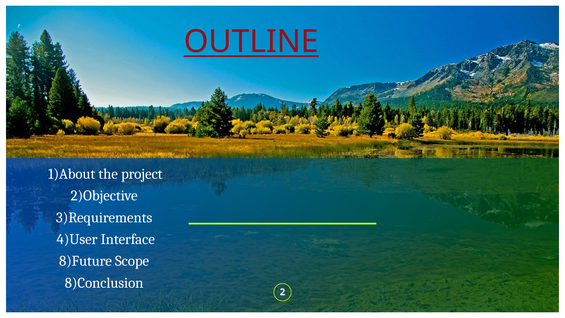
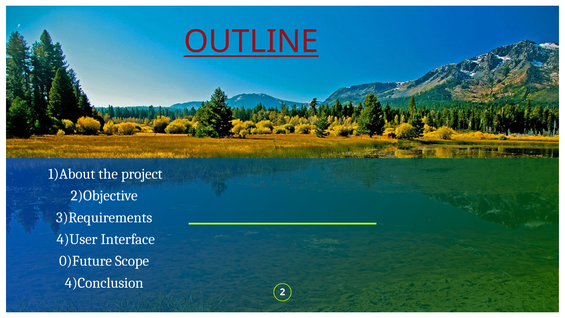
8)Future: 8)Future -> 0)Future
8)Conclusion: 8)Conclusion -> 4)Conclusion
